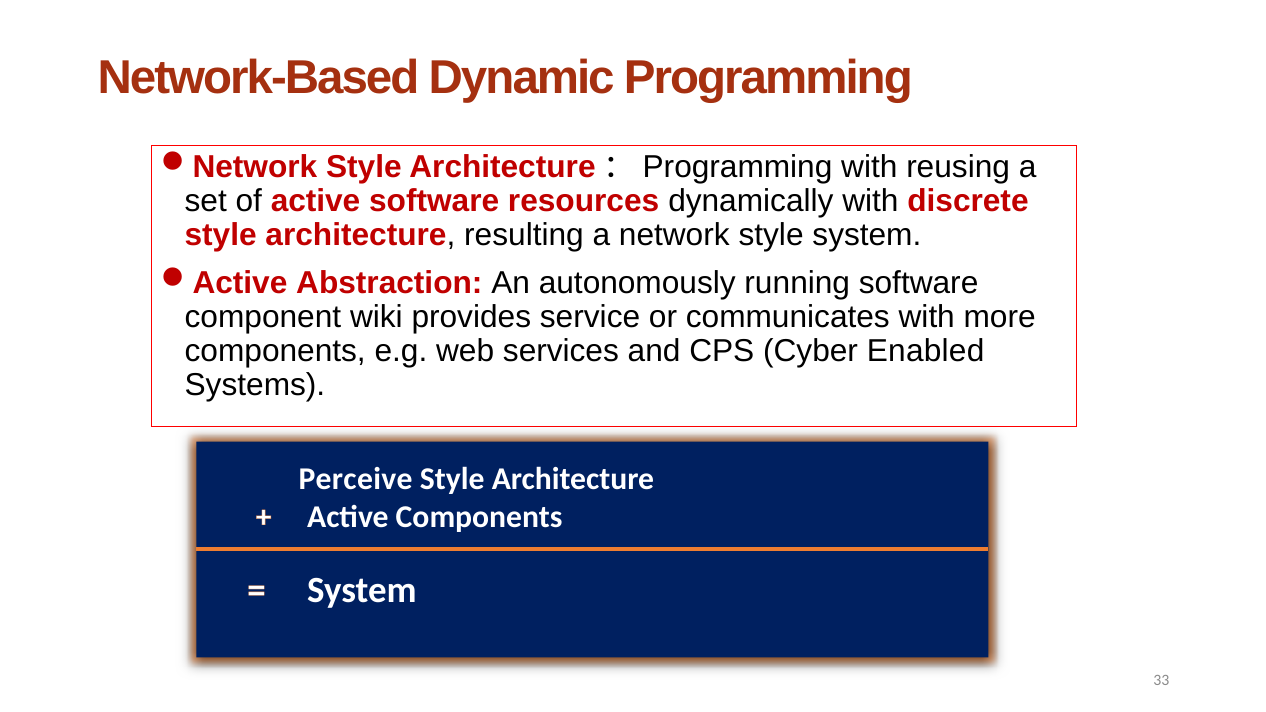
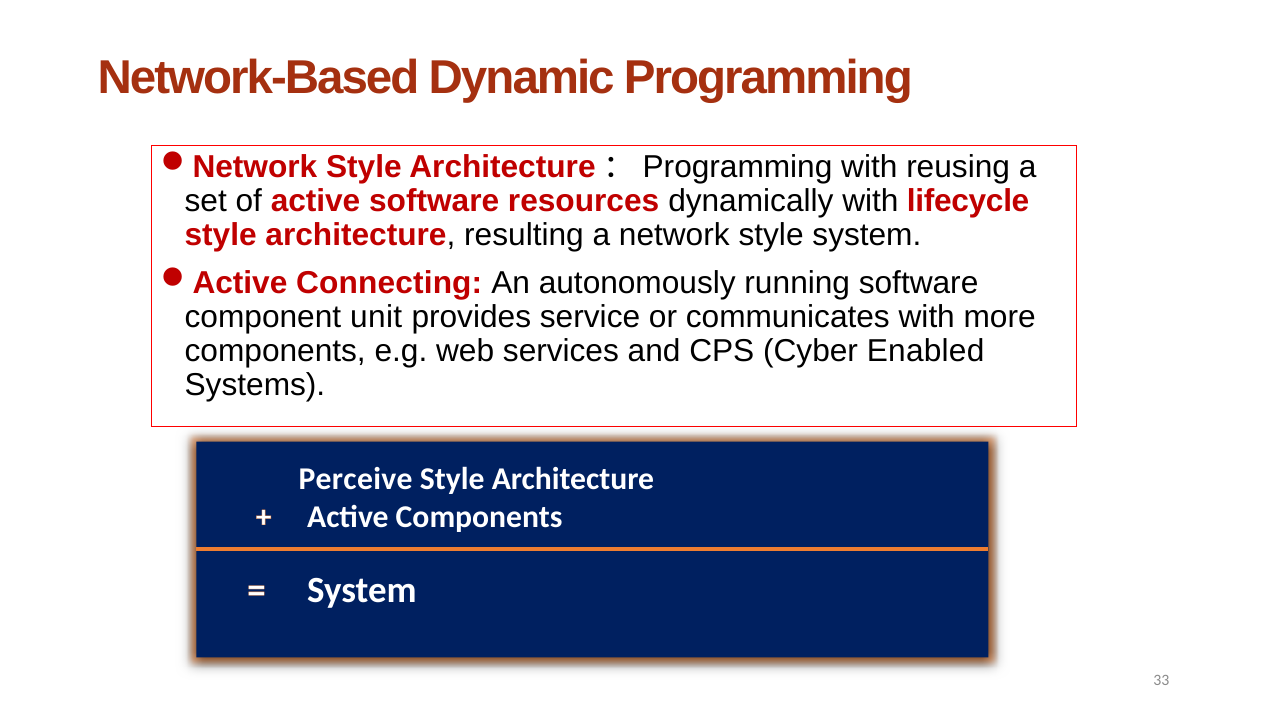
discrete: discrete -> lifecycle
Abstraction: Abstraction -> Connecting
wiki: wiki -> unit
